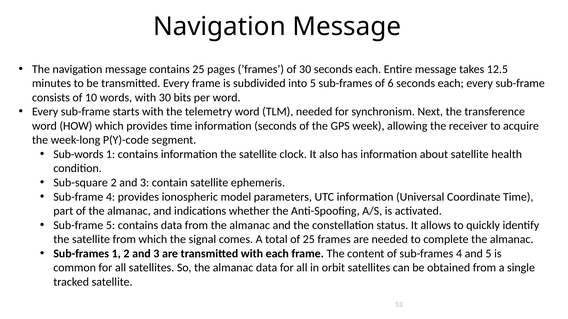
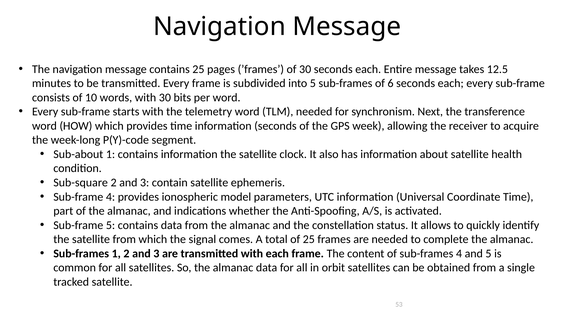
Sub-words: Sub-words -> Sub-about
